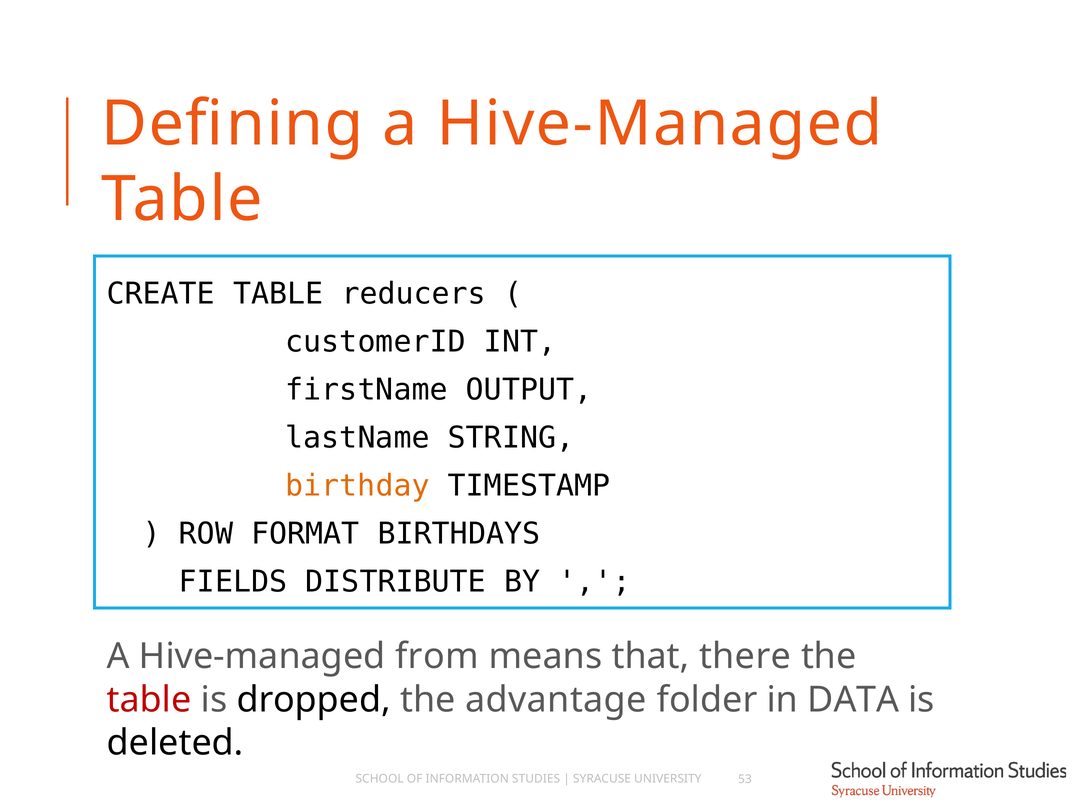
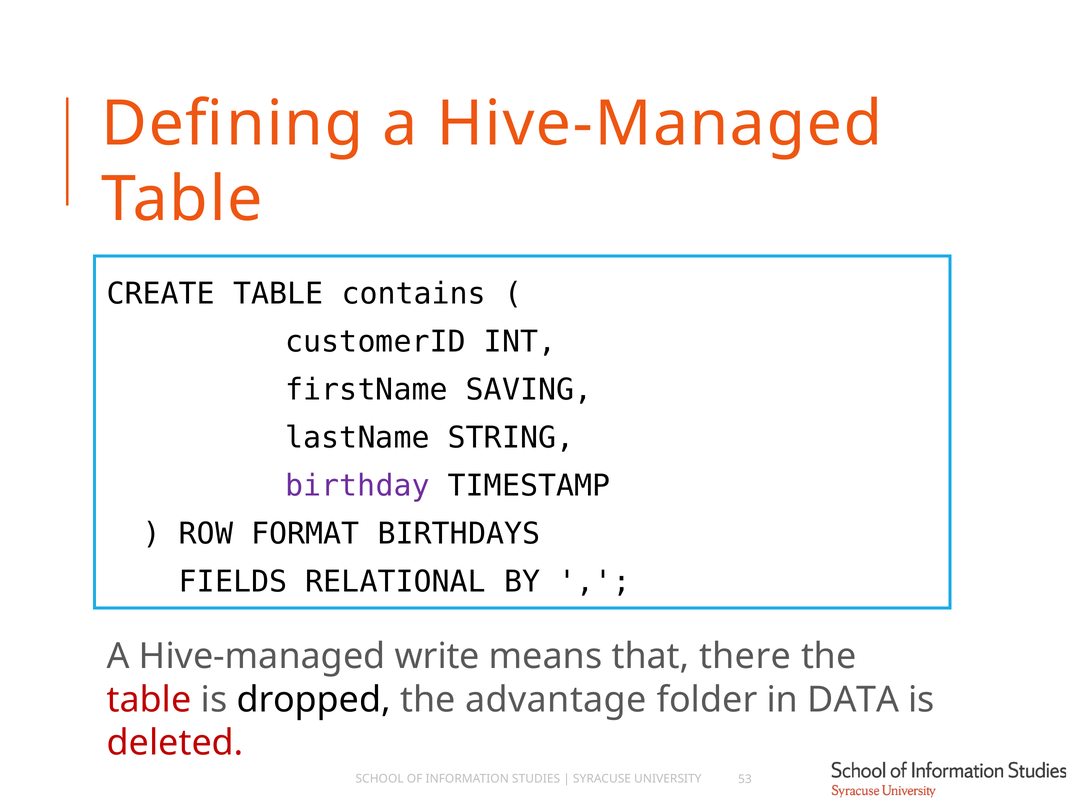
reducers: reducers -> contains
OUTPUT: OUTPUT -> SAVING
birthday colour: orange -> purple
DISTRIBUTE: DISTRIBUTE -> RELATIONAL
from: from -> write
deleted colour: black -> red
